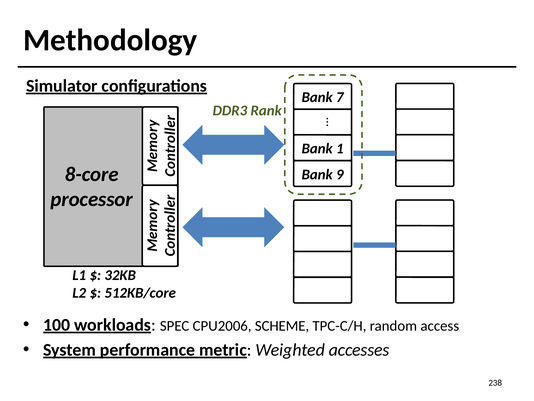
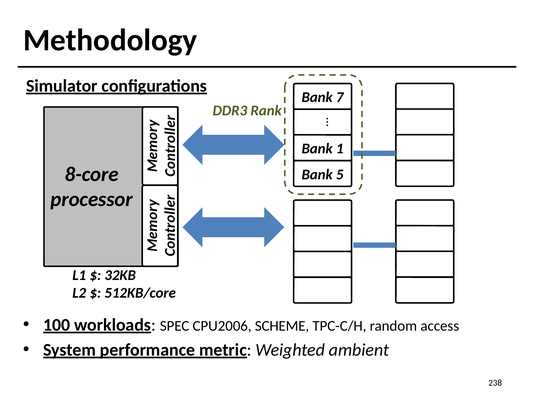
9: 9 -> 5
accesses: accesses -> ambient
